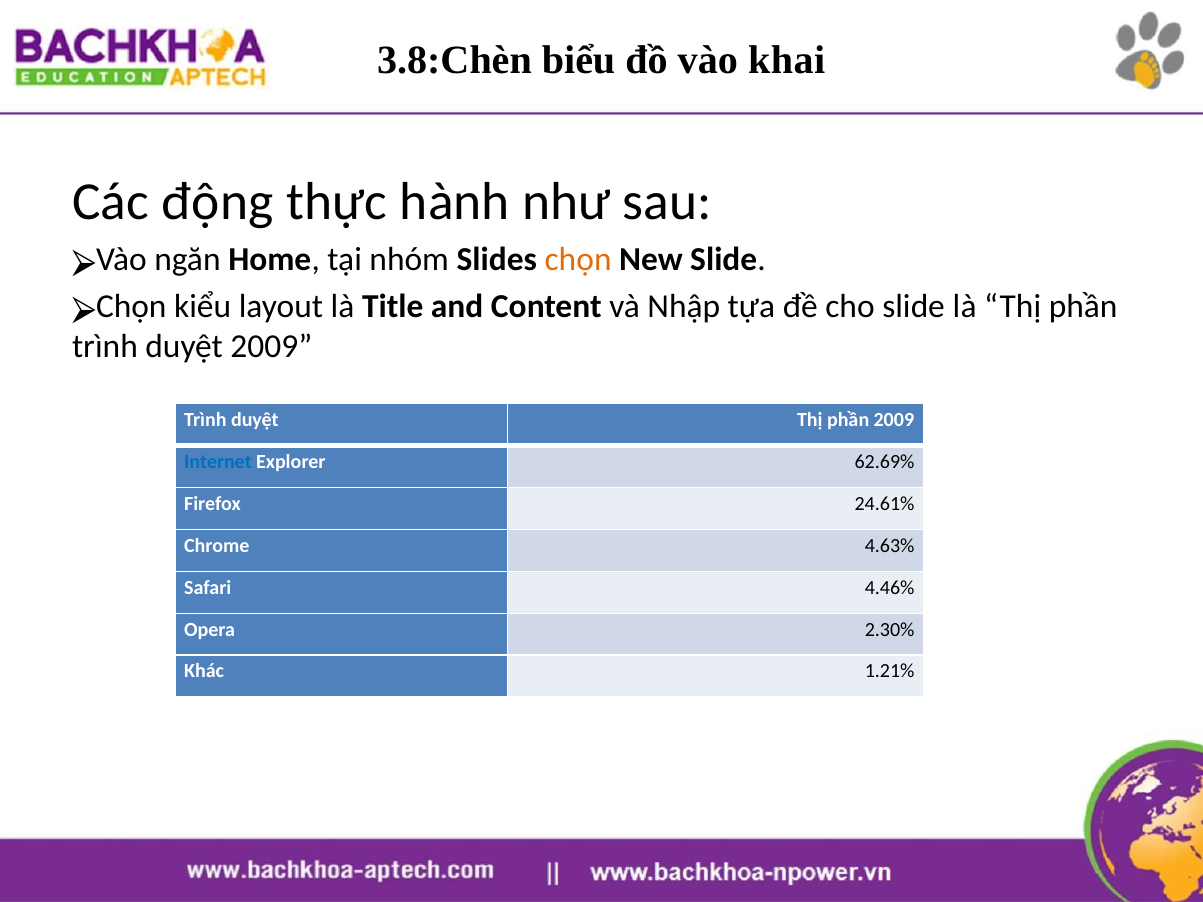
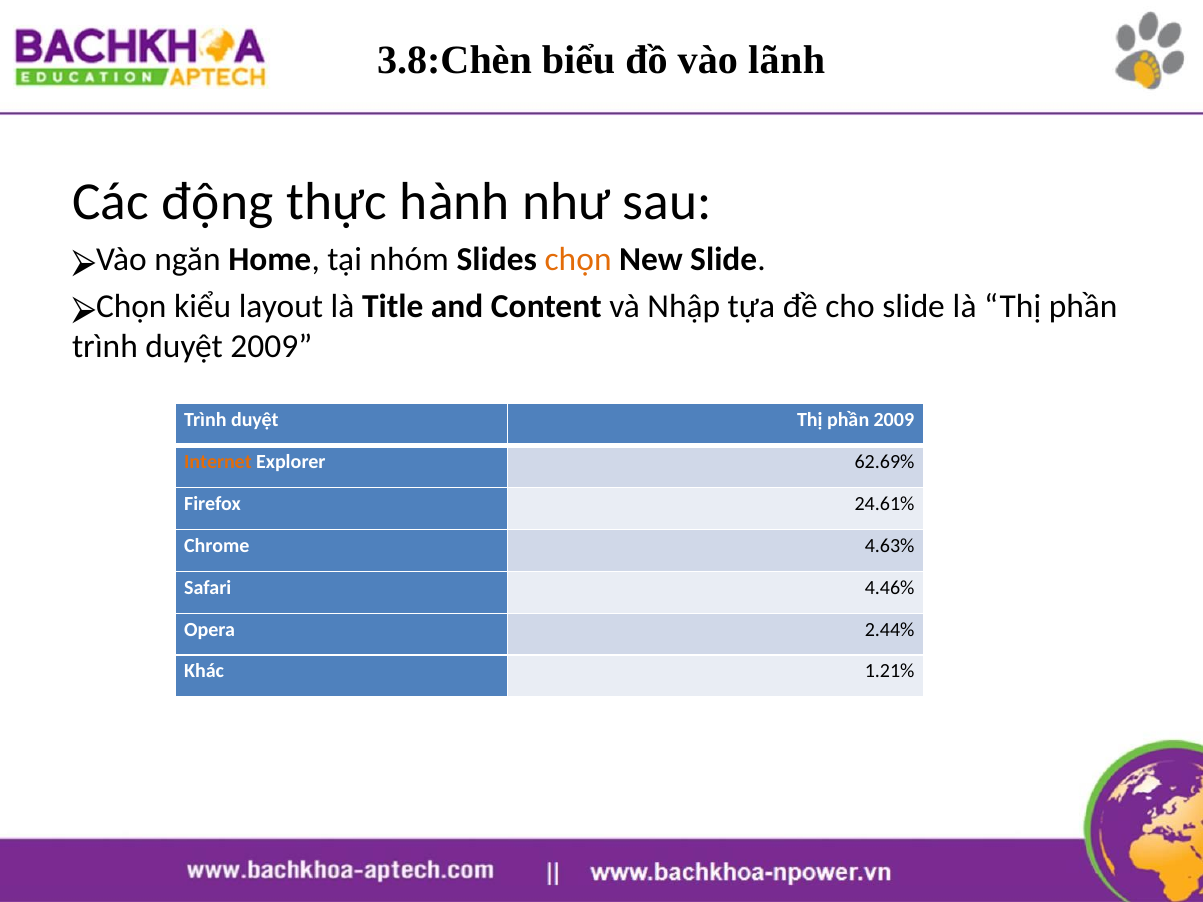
khai: khai -> lãnh
Internet colour: blue -> orange
2.30%: 2.30% -> 2.44%
